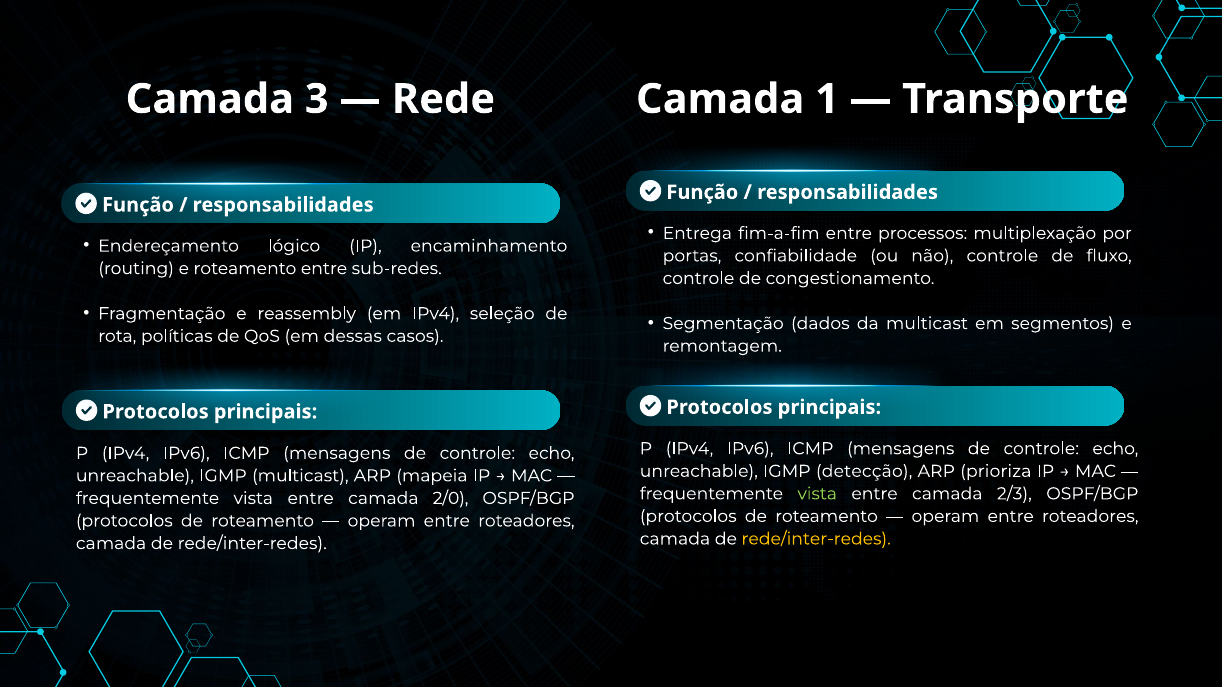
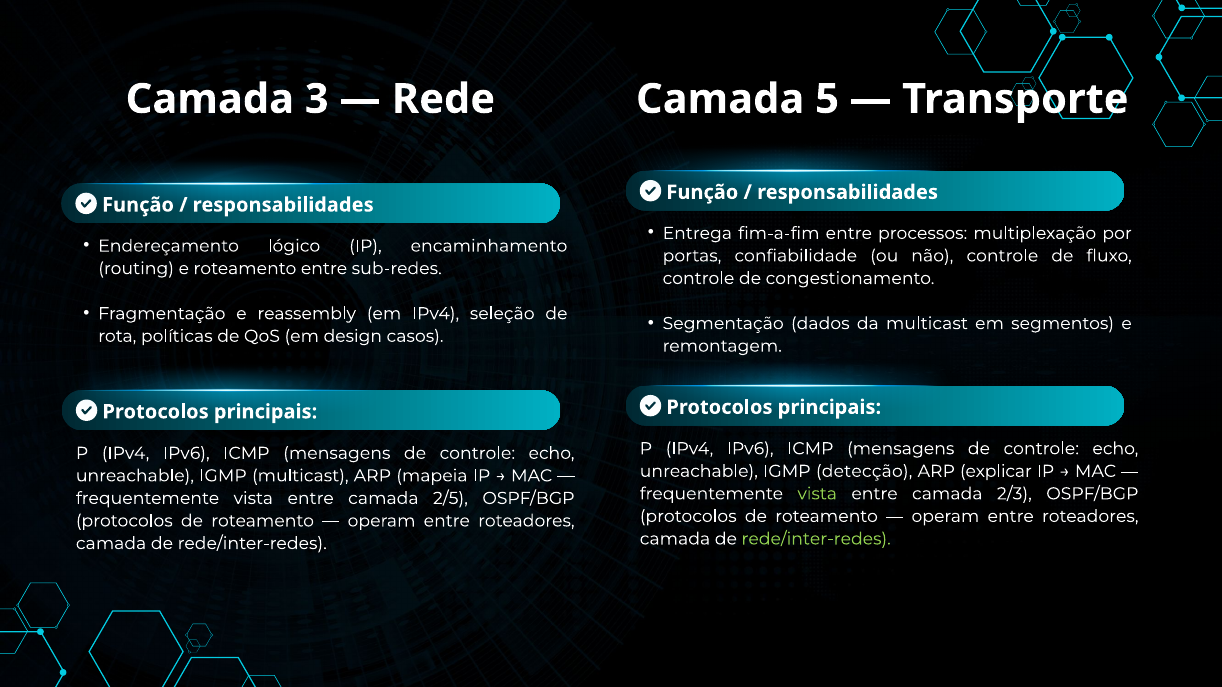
1: 1 -> 5
dessas: dessas -> design
prioriza: prioriza -> explicar
2/0: 2/0 -> 2/5
rede/inter-redes at (816, 539) colour: yellow -> light green
